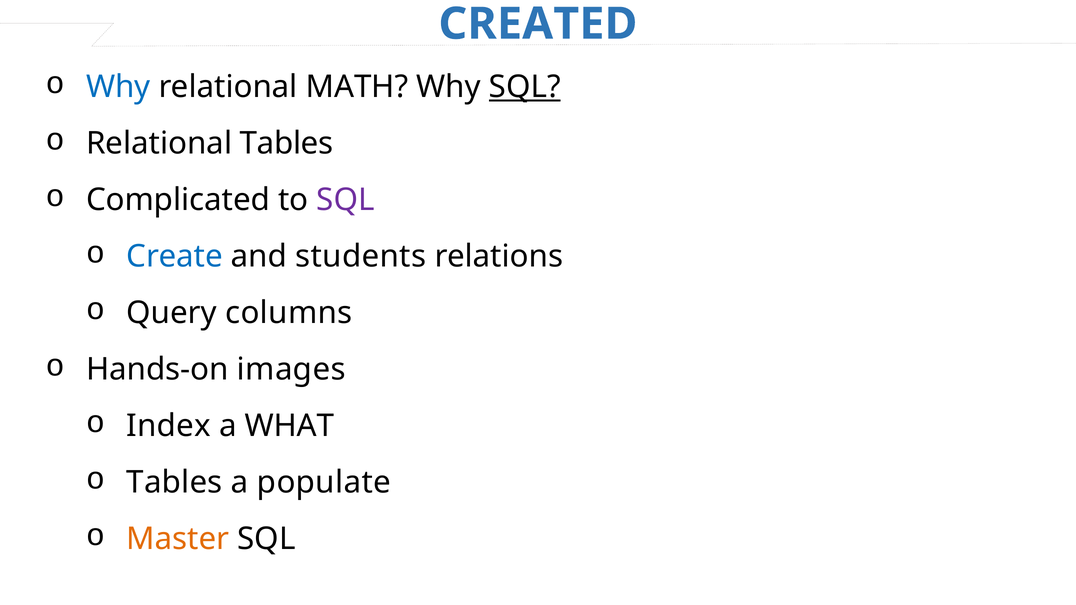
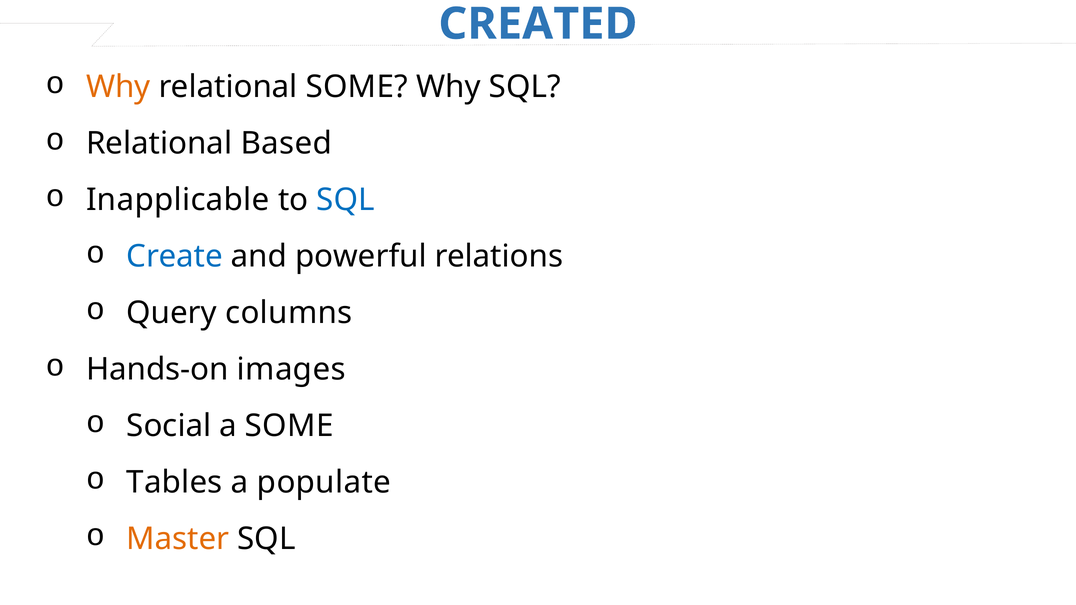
Why at (118, 87) colour: blue -> orange
relational MATH: MATH -> SOME
SQL at (525, 87) underline: present -> none
Relational Tables: Tables -> Based
Complicated: Complicated -> Inapplicable
SQL at (346, 200) colour: purple -> blue
students: students -> powerful
Index: Index -> Social
a WHAT: WHAT -> SOME
